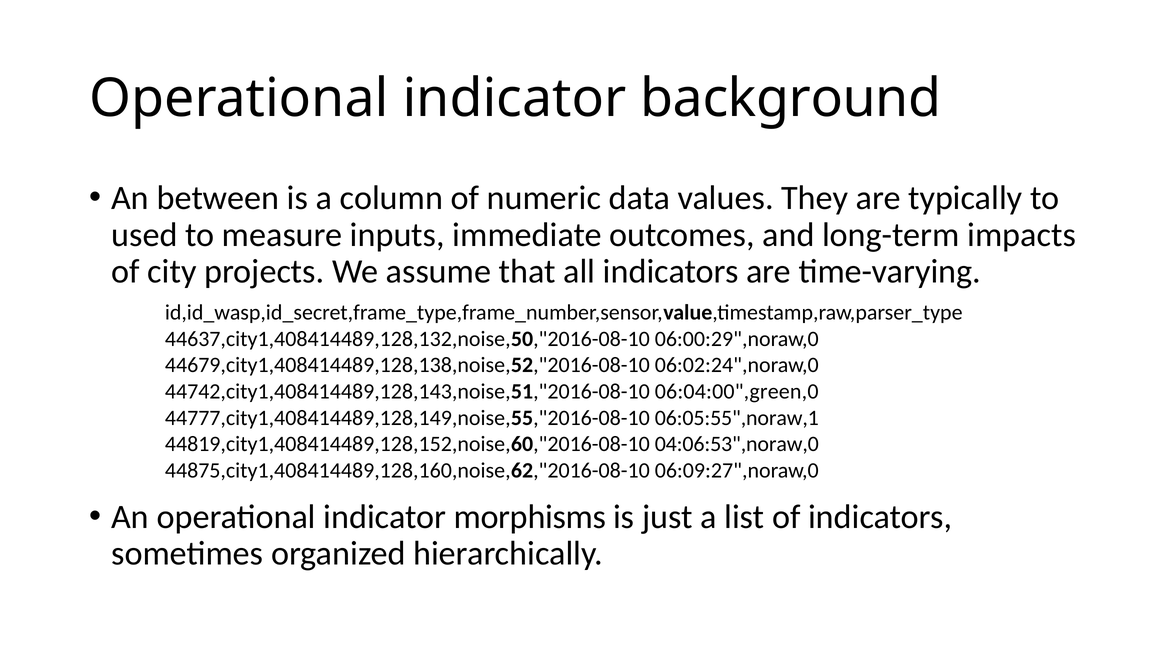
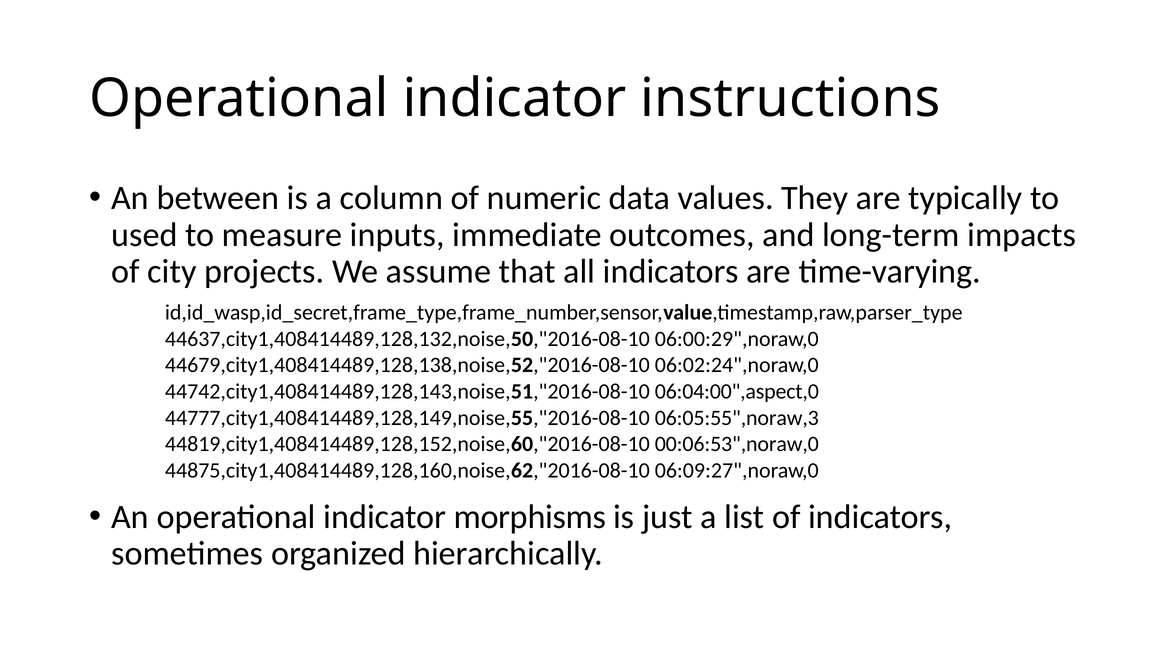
background: background -> instructions
06:04:00",green,0: 06:04:00",green,0 -> 06:04:00",aspect,0
06:05:55",noraw,1: 06:05:55",noraw,1 -> 06:05:55",noraw,3
04:06:53",noraw,0: 04:06:53",noraw,0 -> 00:06:53",noraw,0
